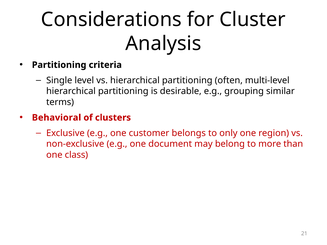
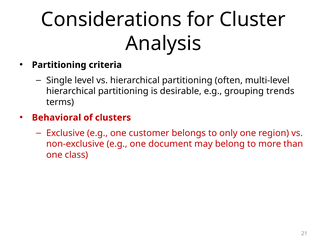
similar: similar -> trends
